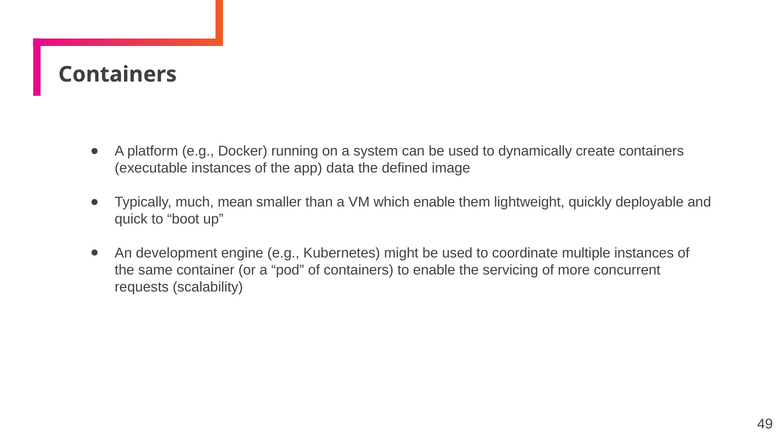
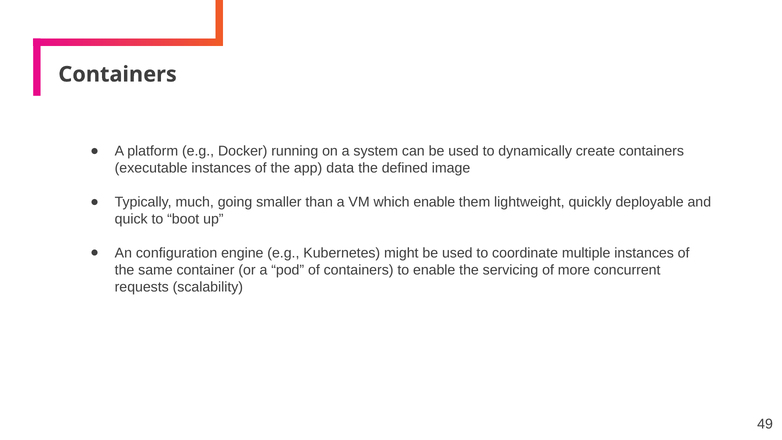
mean: mean -> going
development: development -> configuration
